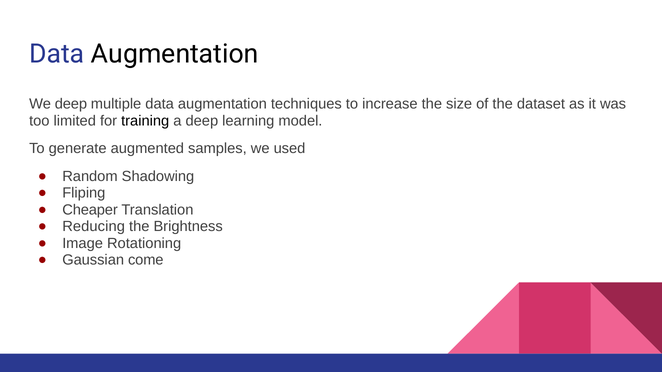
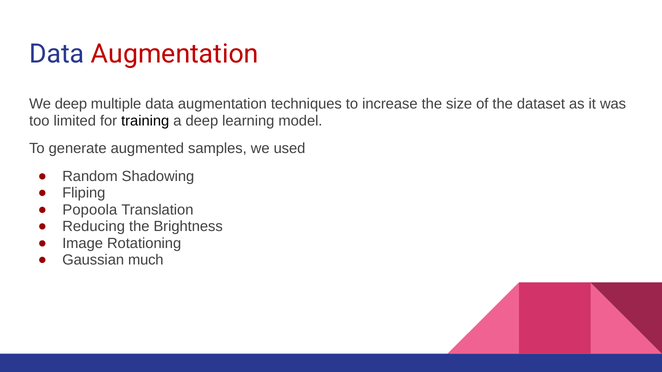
Augmentation at (175, 54) colour: black -> red
Cheaper: Cheaper -> Popoola
come: come -> much
